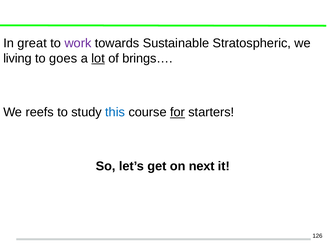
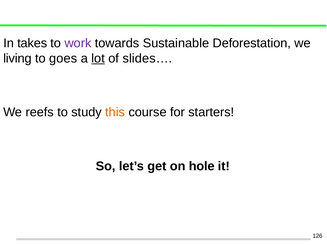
great: great -> takes
Stratospheric: Stratospheric -> Deforestation
brings…: brings… -> slides…
this colour: blue -> orange
for underline: present -> none
next: next -> hole
